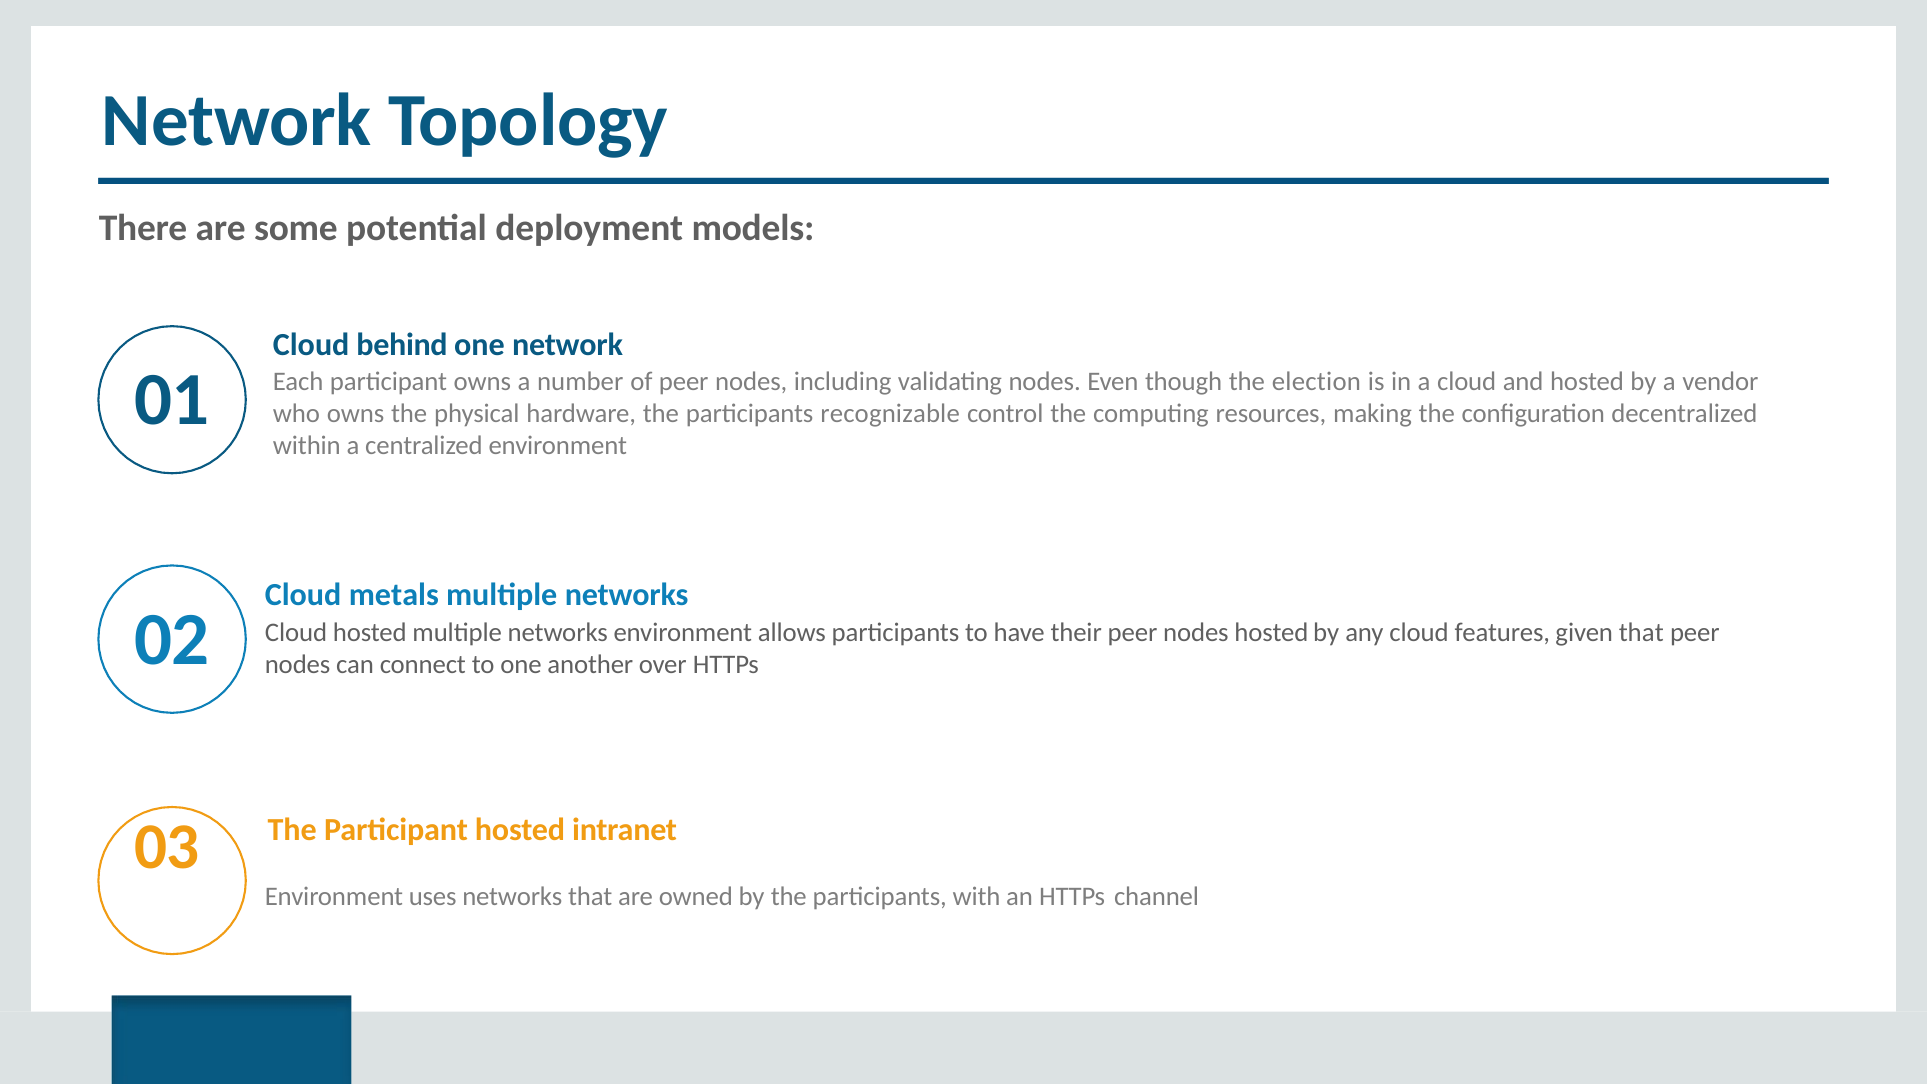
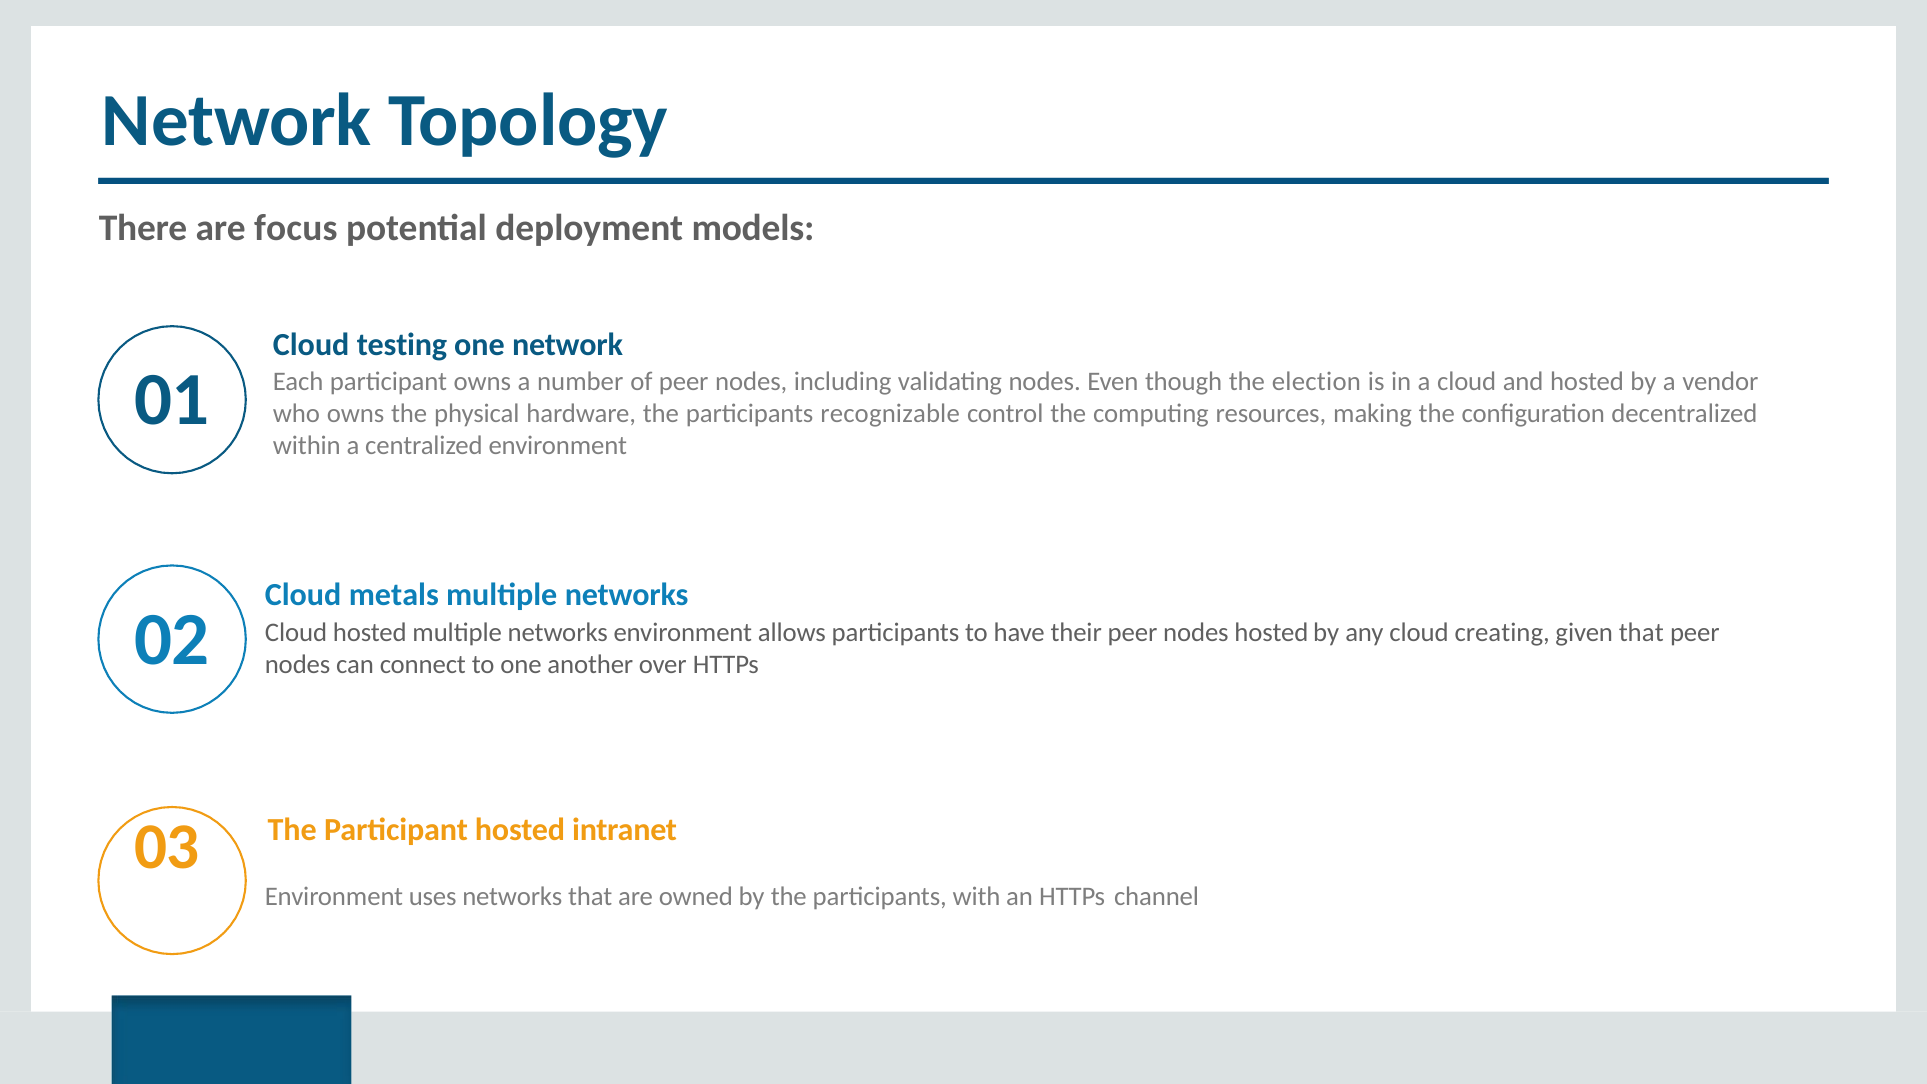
some: some -> focus
behind: behind -> testing
features: features -> creating
